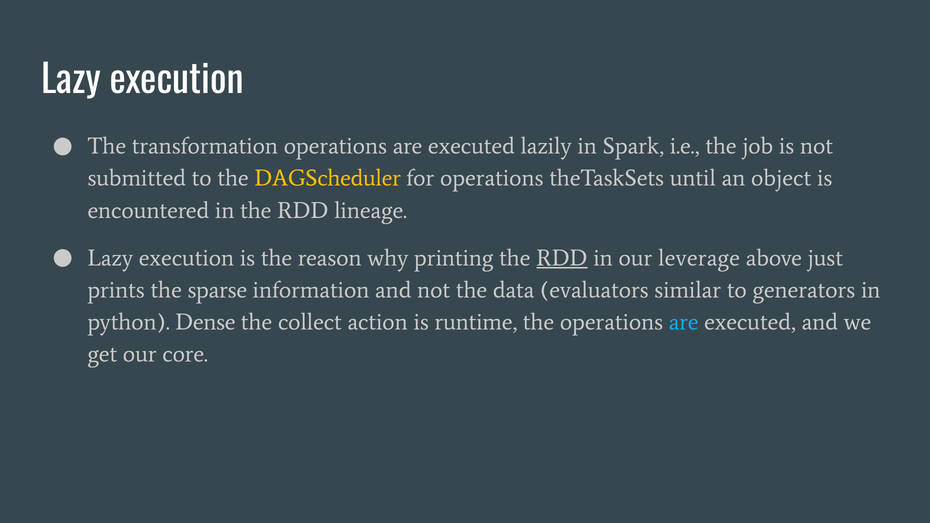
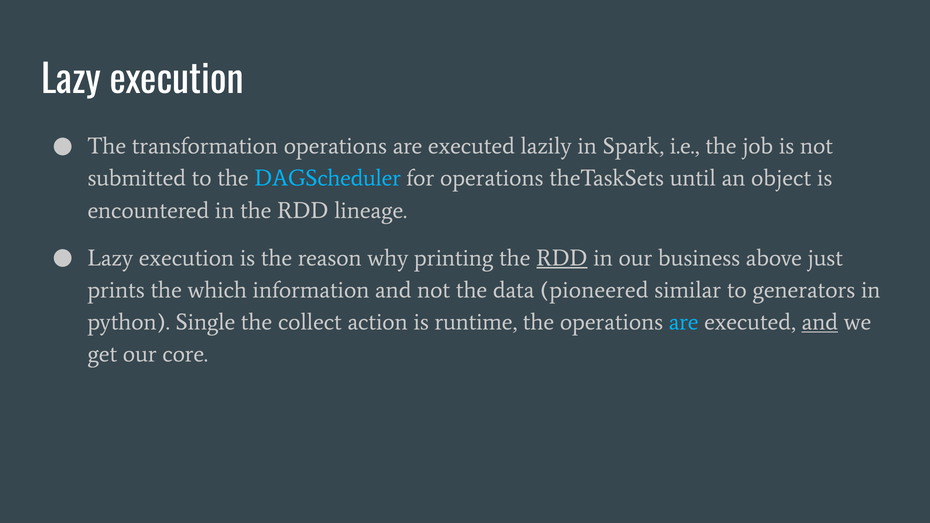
DAGScheduler colour: yellow -> light blue
leverage: leverage -> business
sparse: sparse -> which
evaluators: evaluators -> pioneered
Dense: Dense -> Single
and at (820, 322) underline: none -> present
